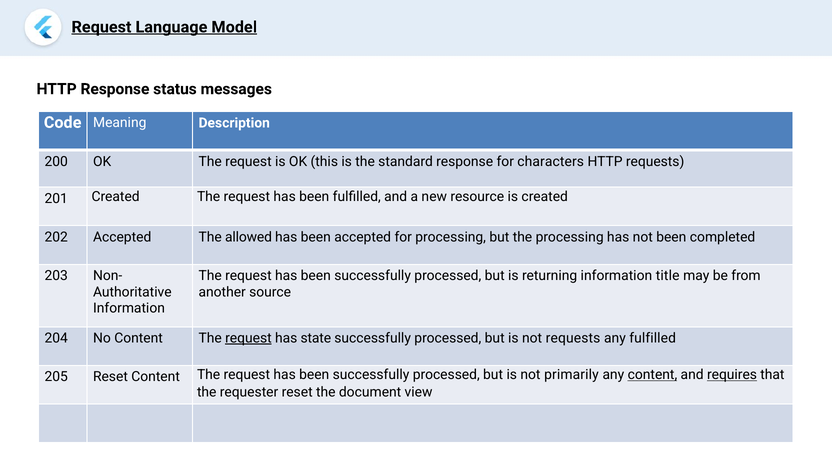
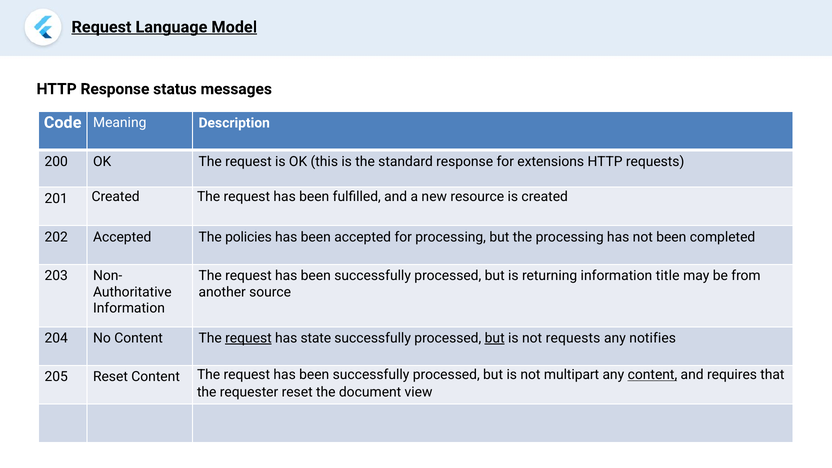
characters: characters -> extensions
allowed: allowed -> policies
but at (495, 338) underline: none -> present
any fulfilled: fulfilled -> notifies
primarily: primarily -> multipart
requires underline: present -> none
